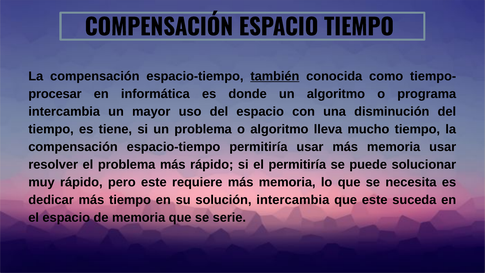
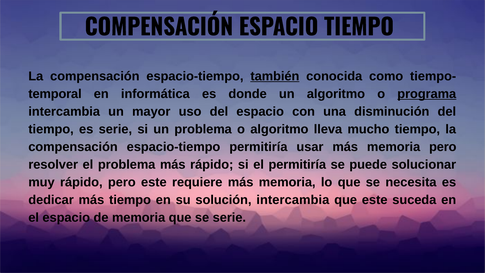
procesar: procesar -> temporal
programa underline: none -> present
es tiene: tiene -> serie
memoria usar: usar -> pero
